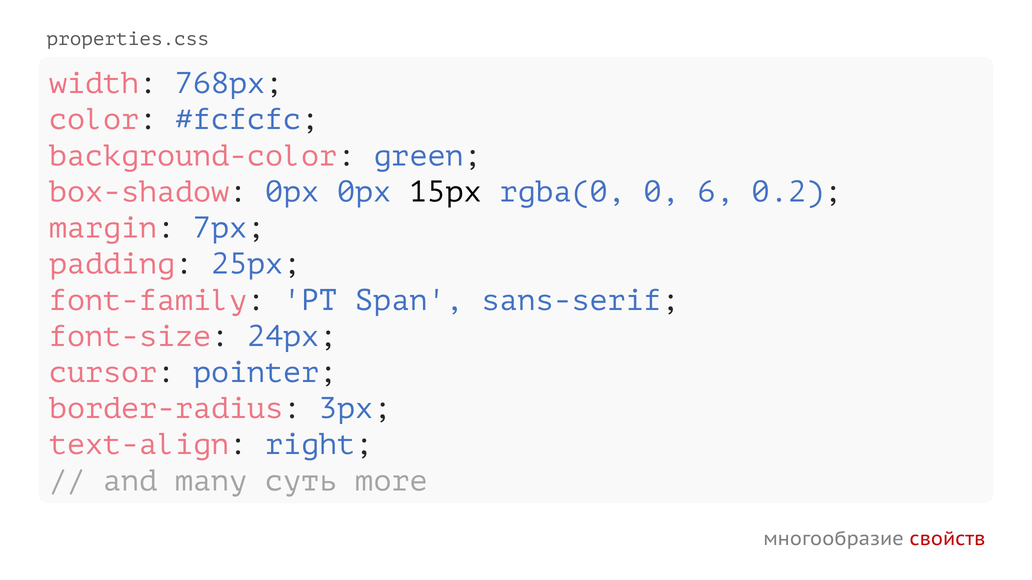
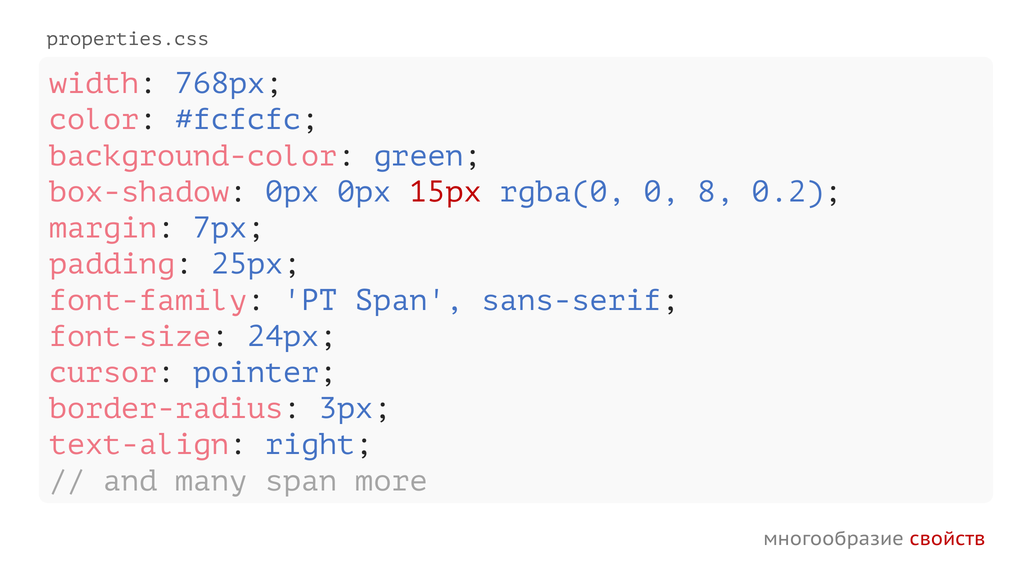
15px colour: black -> red
6: 6 -> 8
many суть: суть -> span
